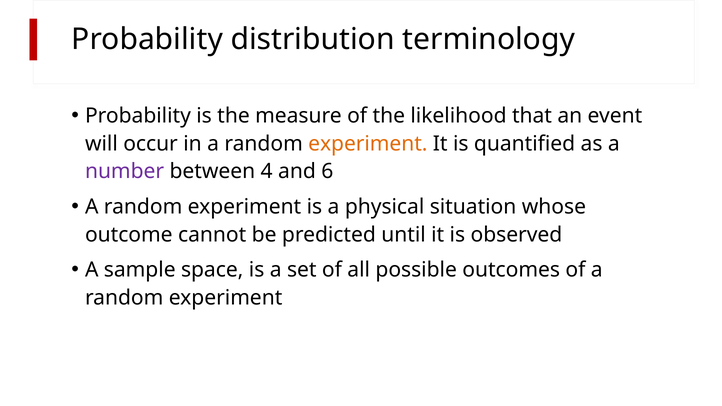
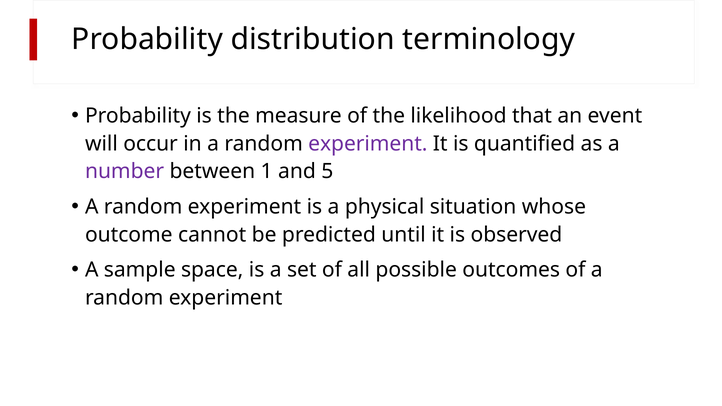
experiment at (368, 144) colour: orange -> purple
4: 4 -> 1
6: 6 -> 5
